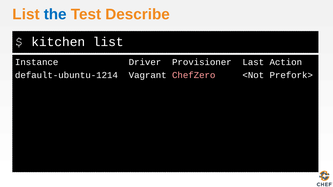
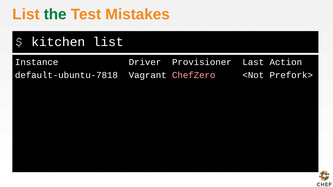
the colour: blue -> green
Describe: Describe -> Mistakes
default-ubuntu-1214: default-ubuntu-1214 -> default-ubuntu-7818
